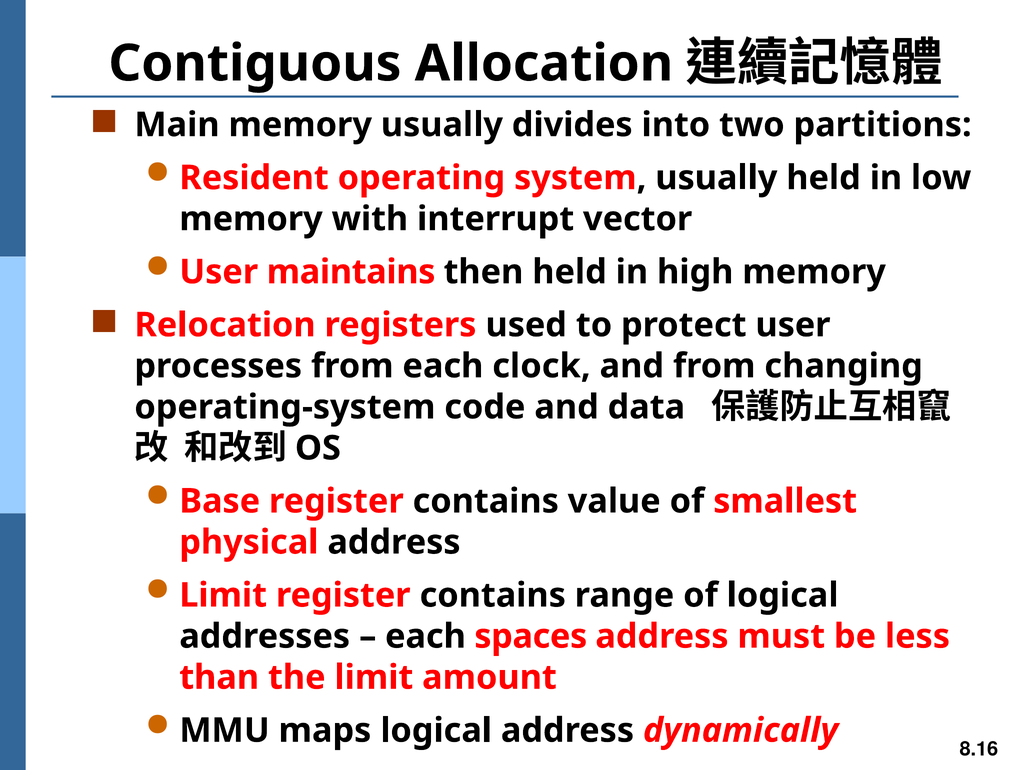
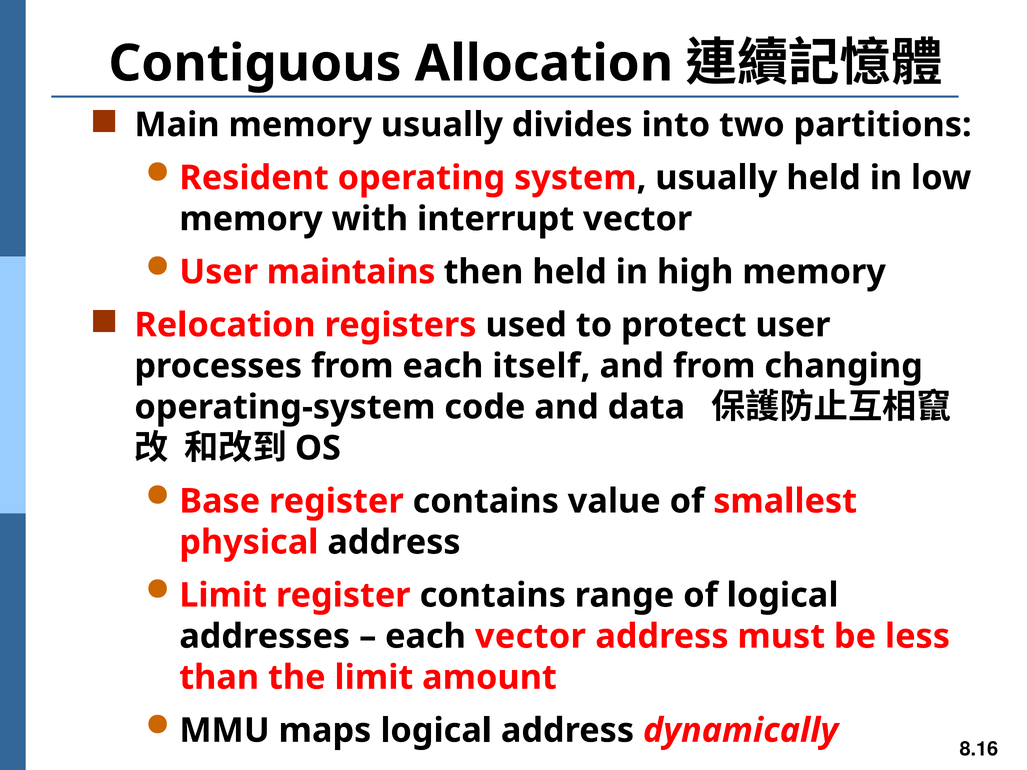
clock: clock -> itself
each spaces: spaces -> vector
